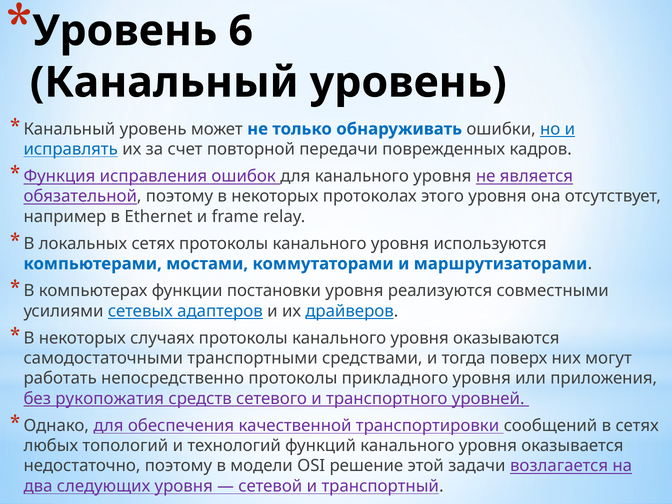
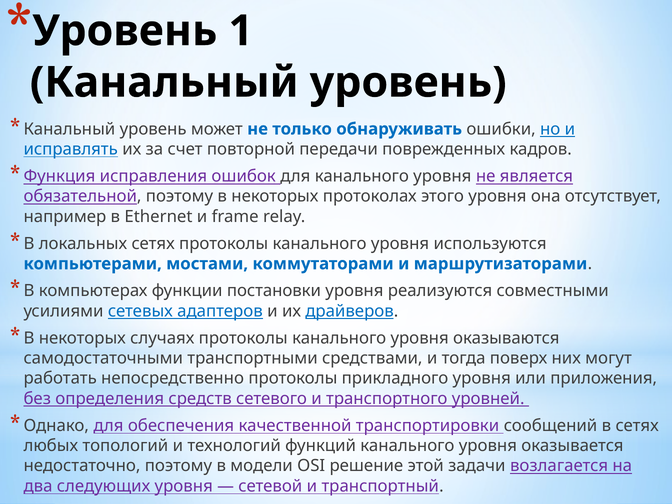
6: 6 -> 1
рукопожатия: рукопожатия -> определения
